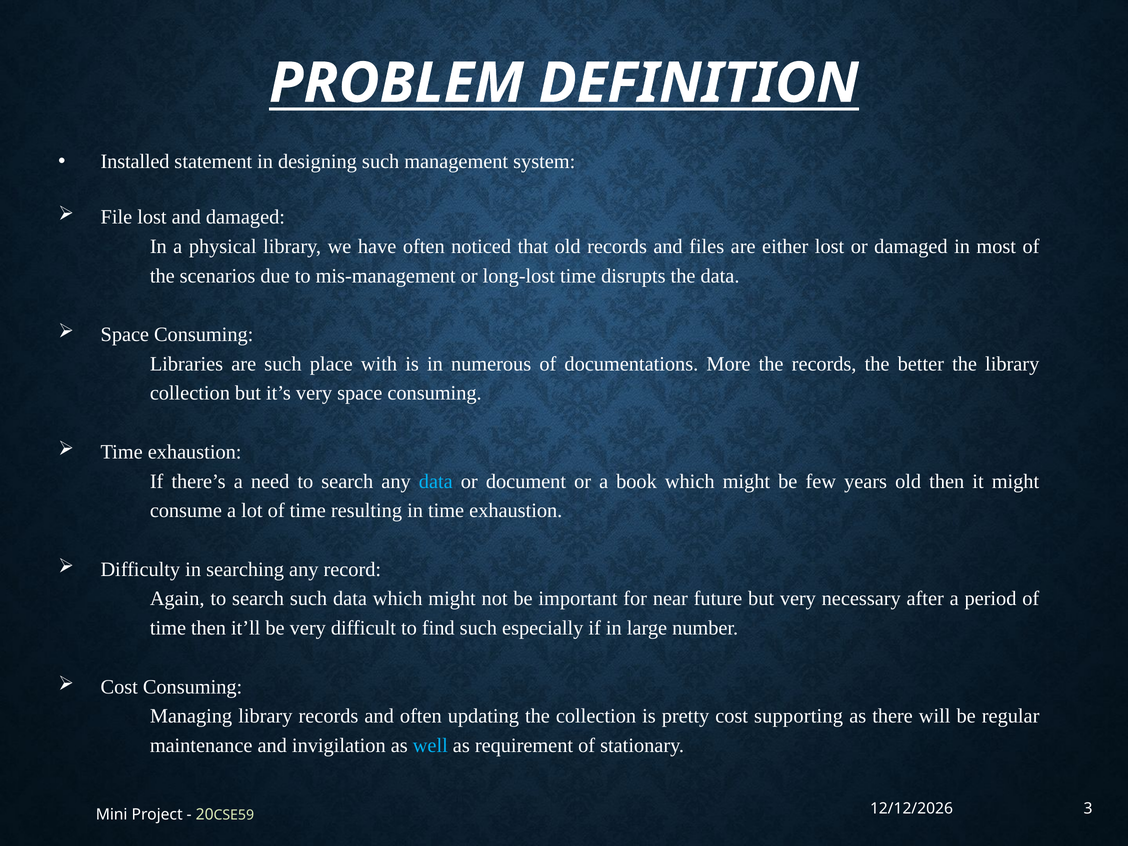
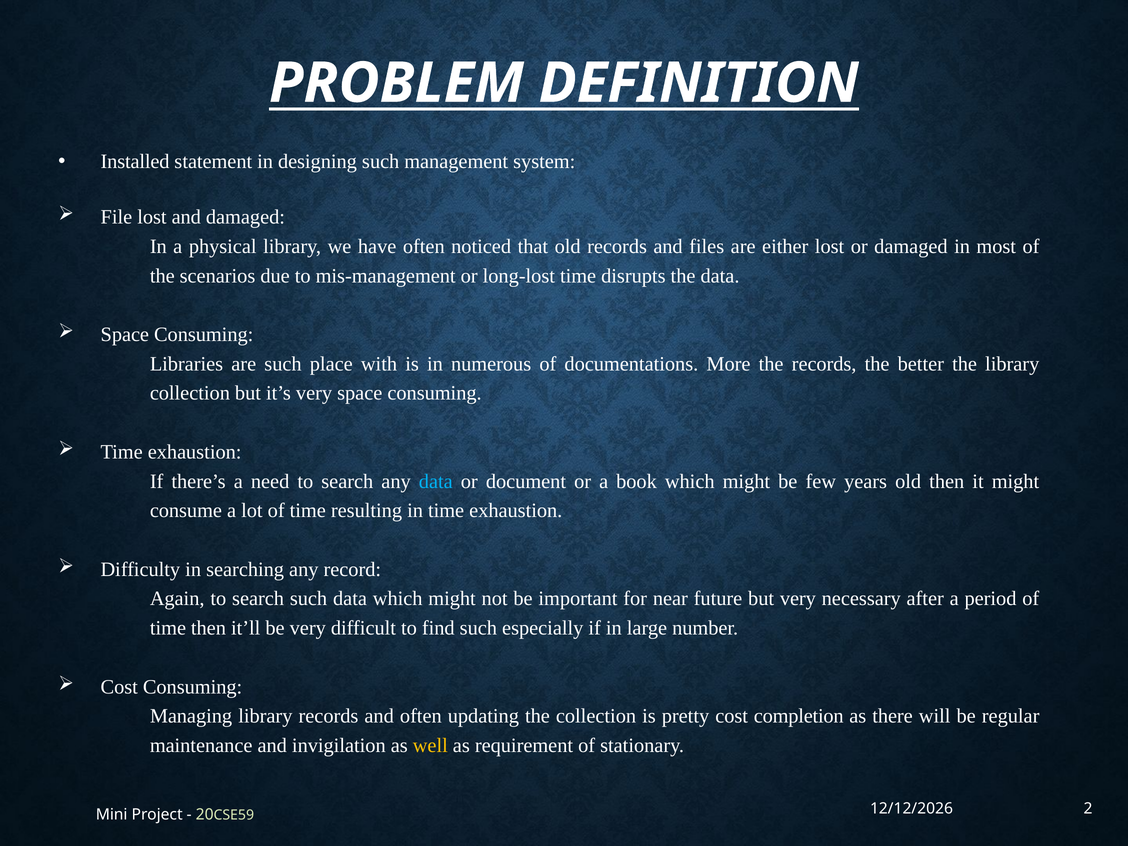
supporting: supporting -> completion
well colour: light blue -> yellow
3: 3 -> 2
